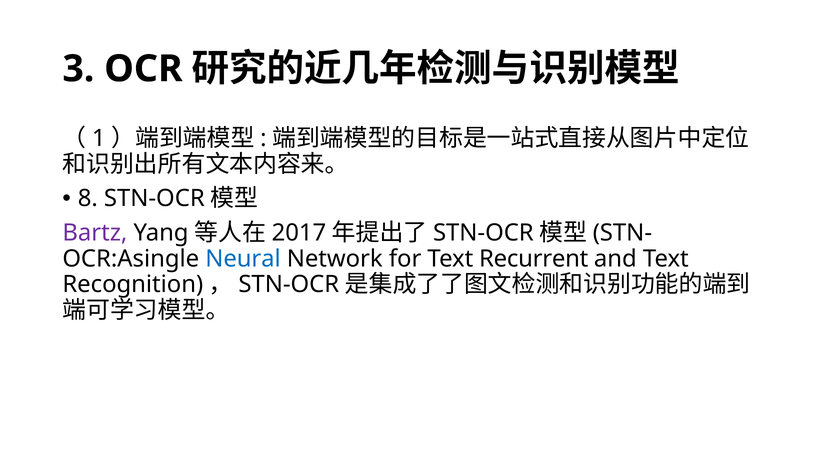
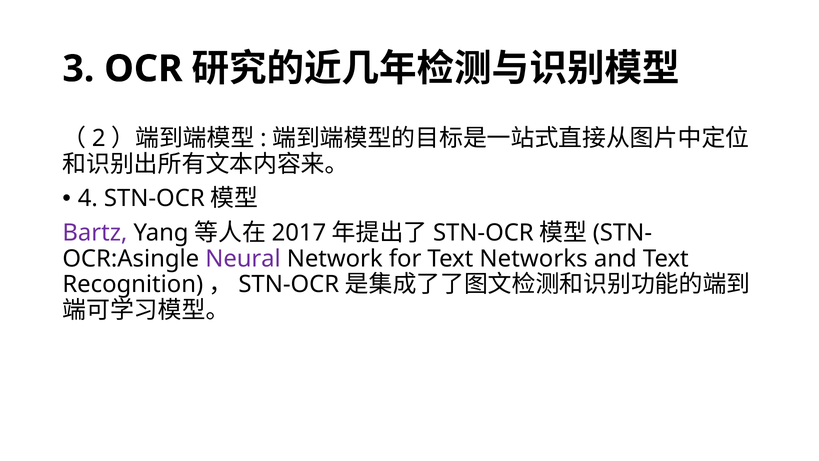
1: 1 -> 2
8: 8 -> 4
Neural colour: blue -> purple
Recurrent: Recurrent -> Networks
